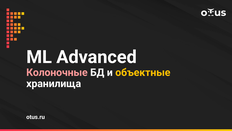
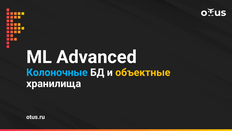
Колоночные colour: pink -> light blue
